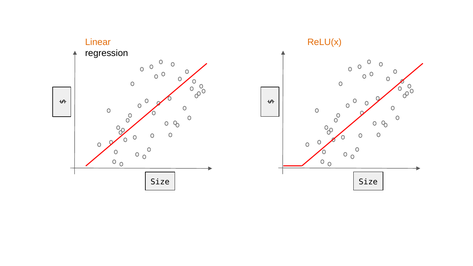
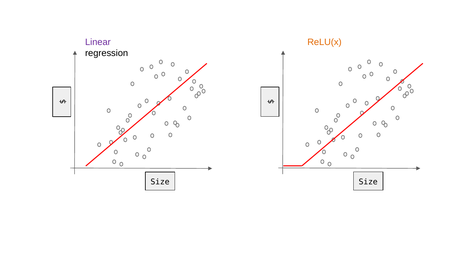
Linear colour: orange -> purple
